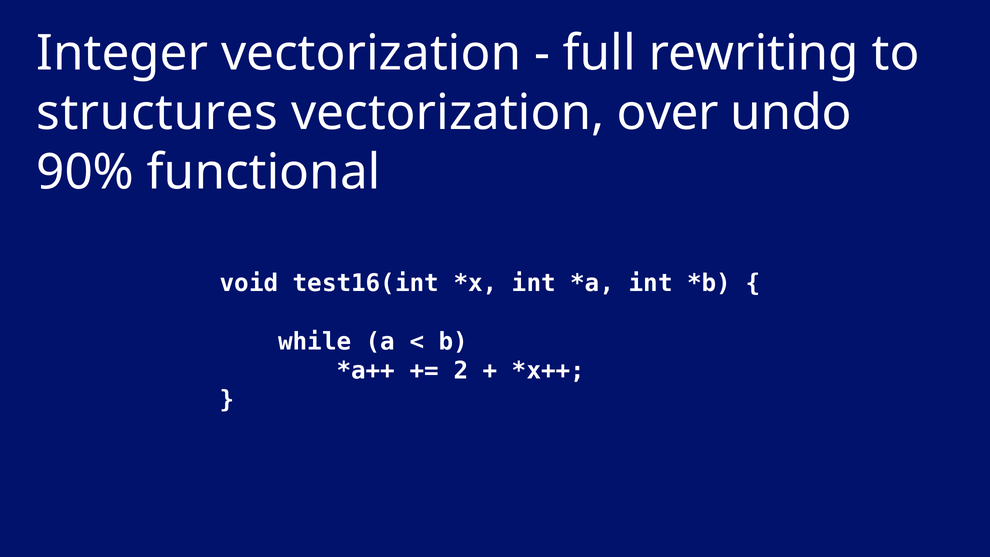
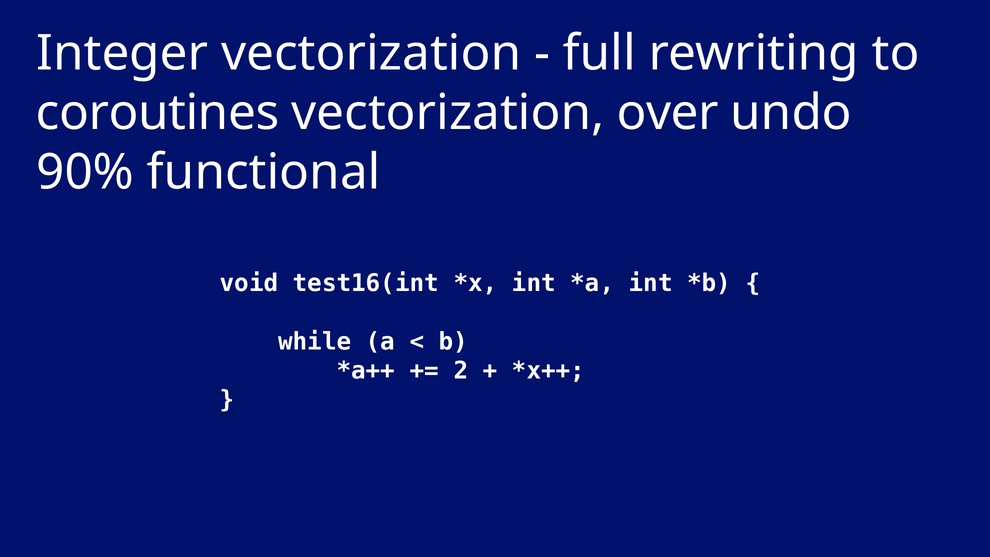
structures: structures -> coroutines
